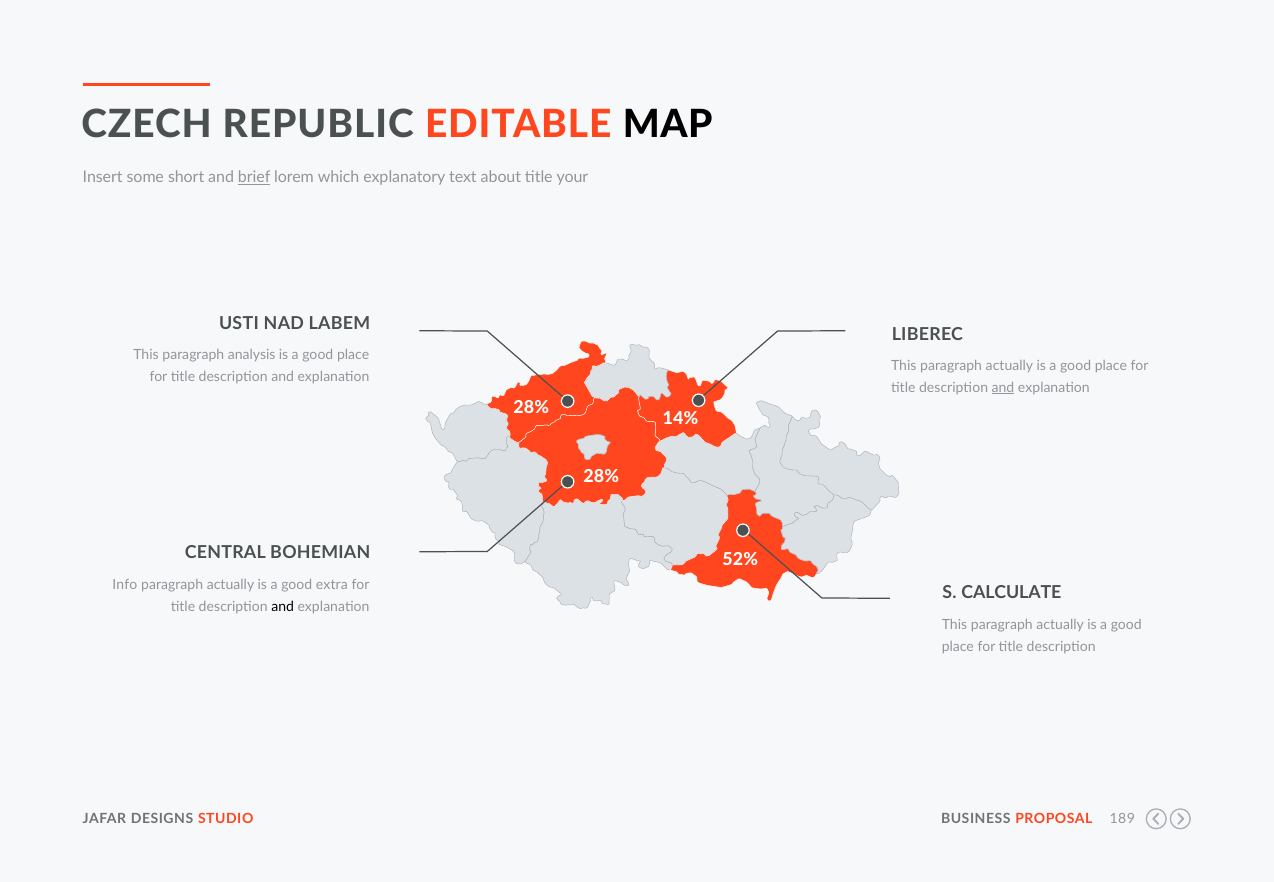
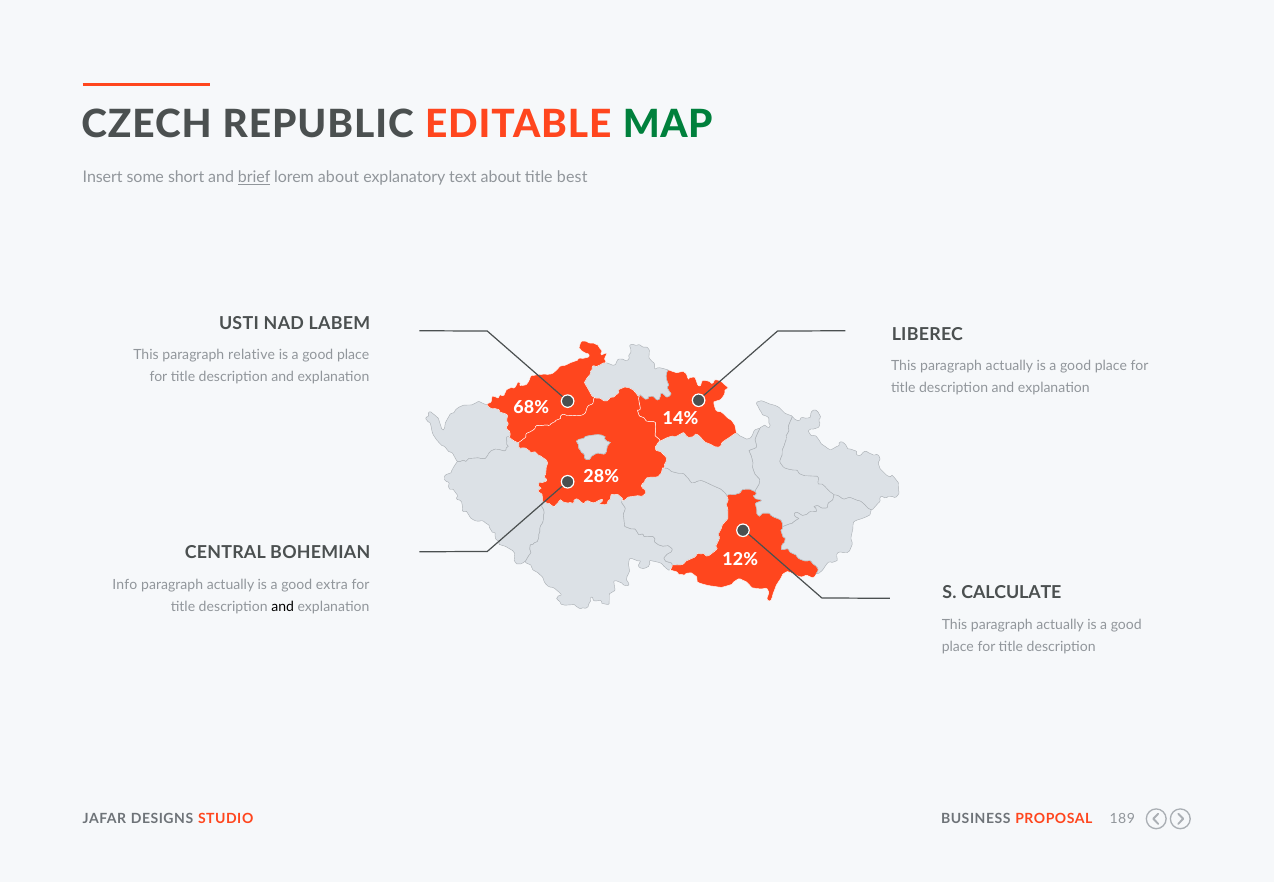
MAP colour: black -> green
lorem which: which -> about
your: your -> best
analysis: analysis -> relative
and at (1003, 388) underline: present -> none
28% at (531, 408): 28% -> 68%
52%: 52% -> 12%
